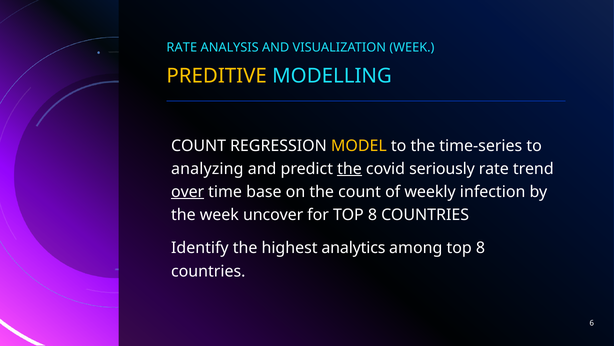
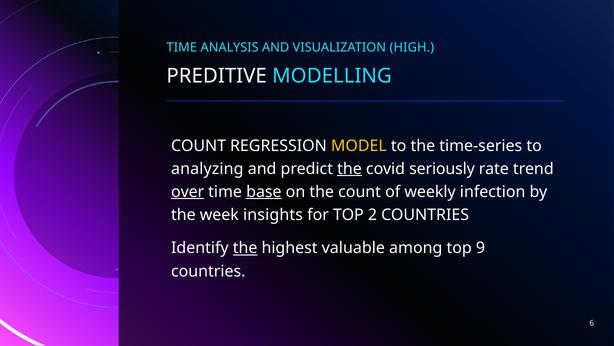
RATE at (182, 47): RATE -> TIME
VISUALIZATION WEEK: WEEK -> HIGH
PREDITIVE colour: yellow -> white
base underline: none -> present
uncover: uncover -> insights
for TOP 8: 8 -> 2
the at (245, 248) underline: none -> present
analytics: analytics -> valuable
among top 8: 8 -> 9
